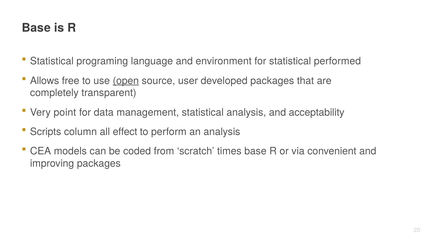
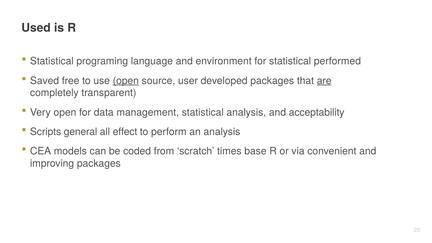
Base at (36, 28): Base -> Used
Allows: Allows -> Saved
are underline: none -> present
Very point: point -> open
column: column -> general
